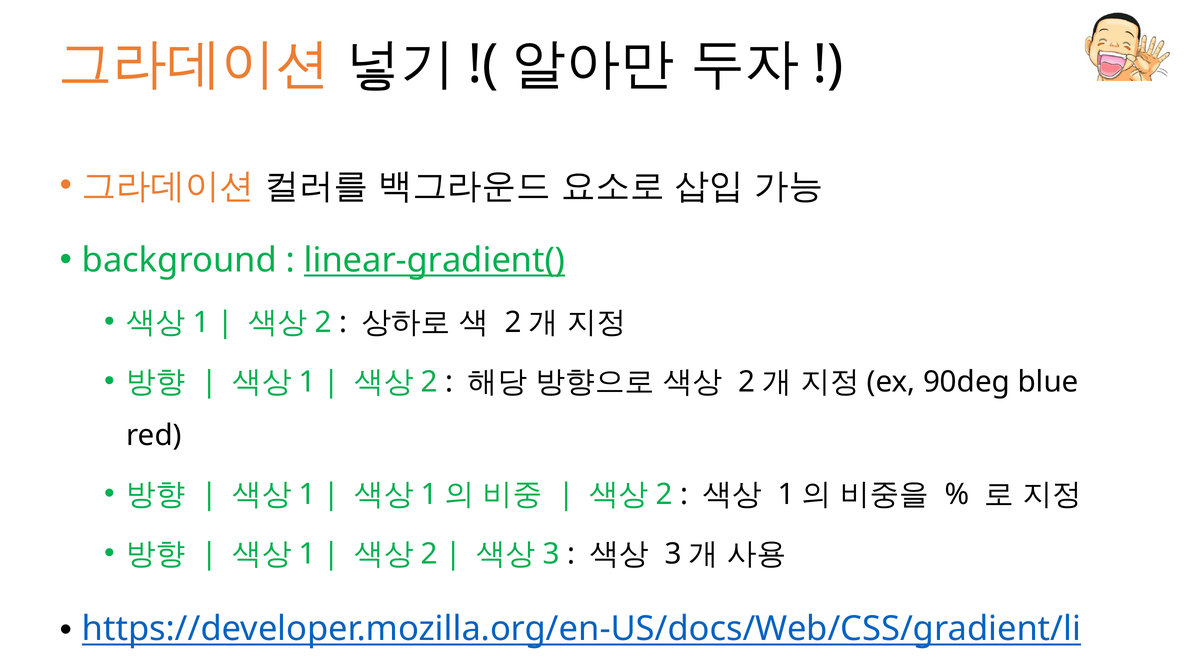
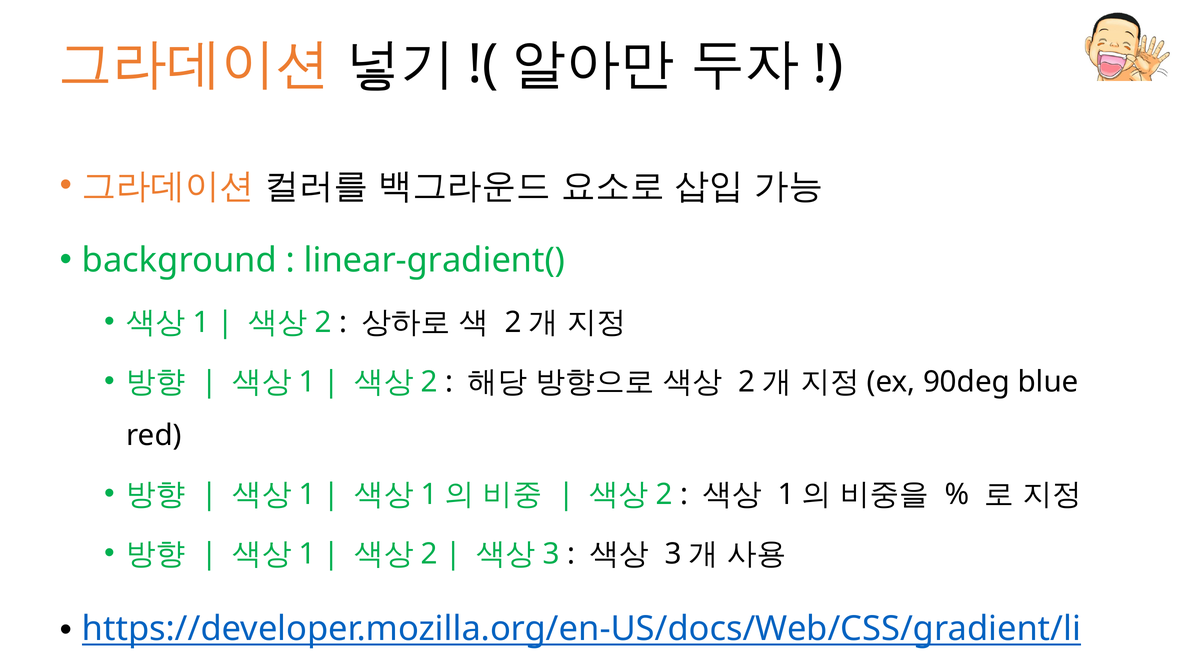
linear-gradient( underline: present -> none
